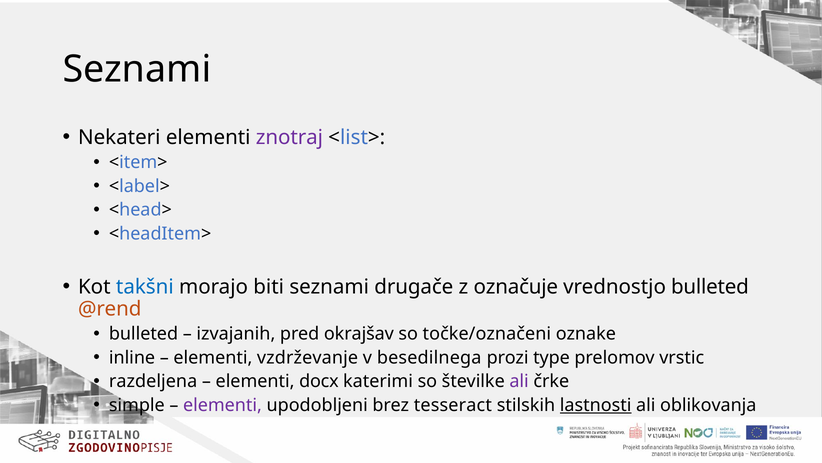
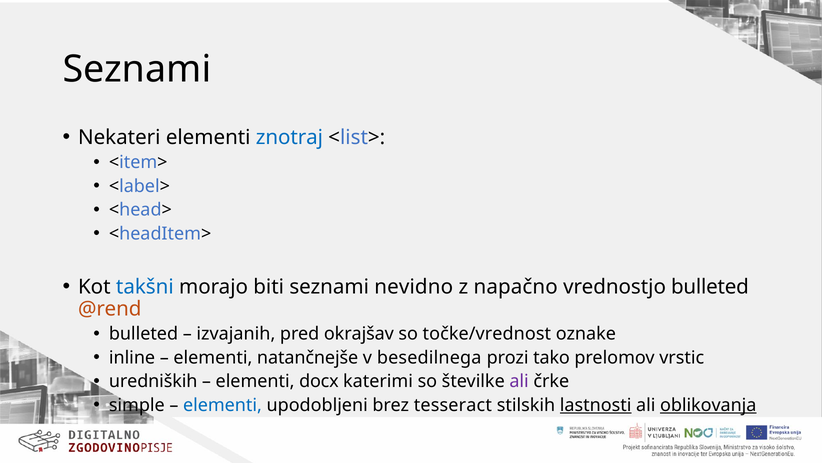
znotraj colour: purple -> blue
drugače: drugače -> nevidno
označuje: označuje -> napačno
točke/označeni: točke/označeni -> točke/vrednost
vzdrževanje: vzdrževanje -> natančnejše
type: type -> tako
razdeljena: razdeljena -> uredniških
elementi at (222, 405) colour: purple -> blue
oblikovanja underline: none -> present
